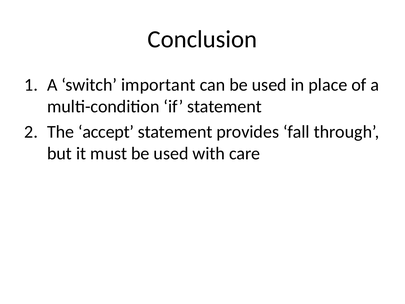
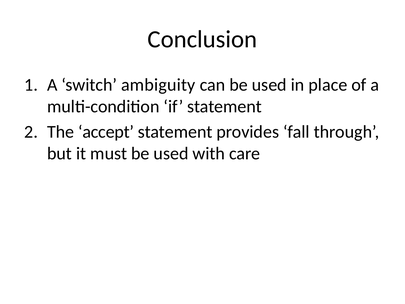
important: important -> ambiguity
